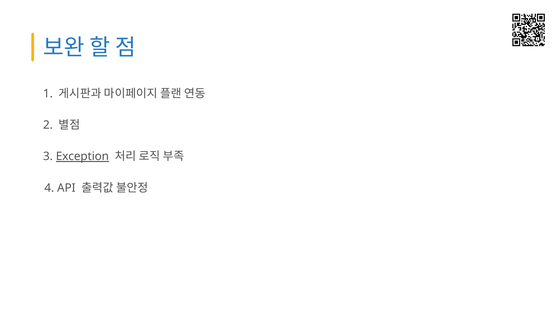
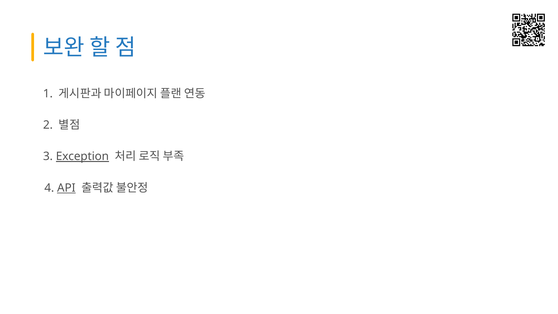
API underline: none -> present
